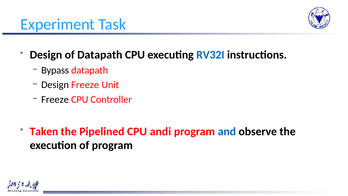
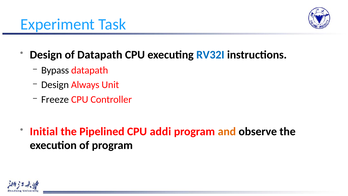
Design Freeze: Freeze -> Always
Taken: Taken -> Initial
andi: andi -> addi
and colour: blue -> orange
